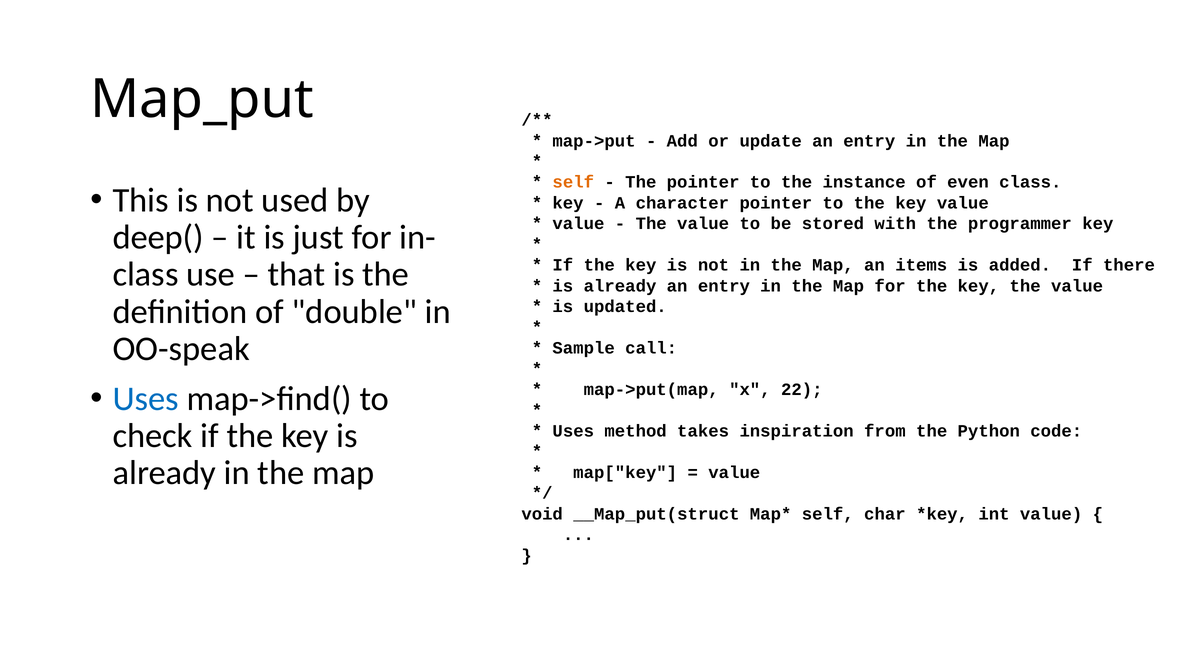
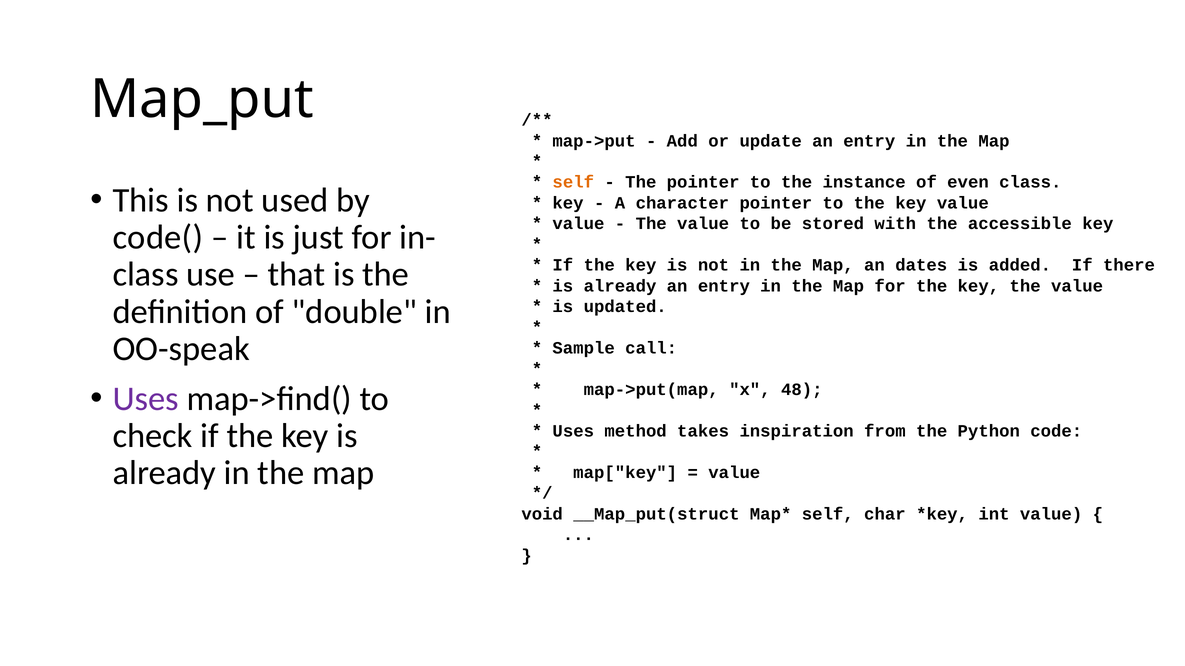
programmer: programmer -> accessible
deep(: deep( -> code(
items: items -> dates
Uses at (146, 399) colour: blue -> purple
22: 22 -> 48
